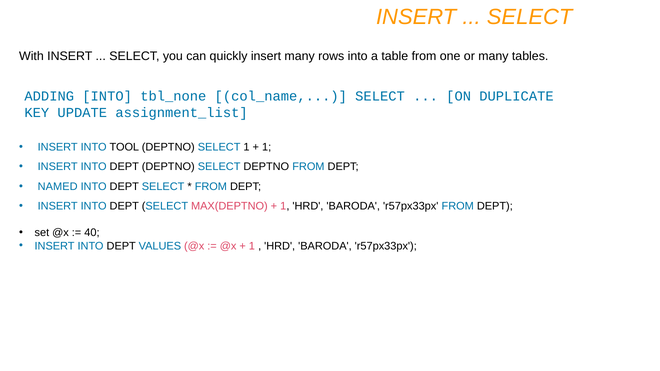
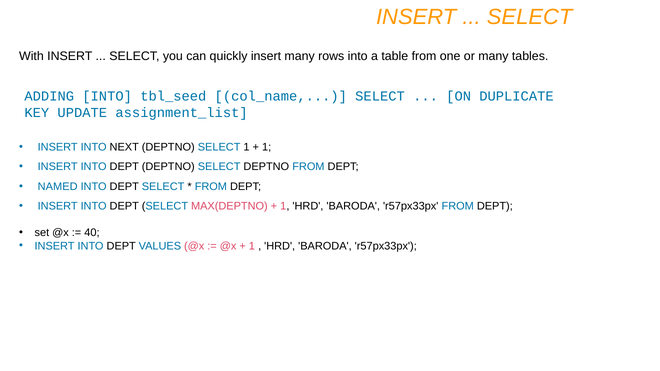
tbl_none: tbl_none -> tbl_seed
TOOL: TOOL -> NEXT
